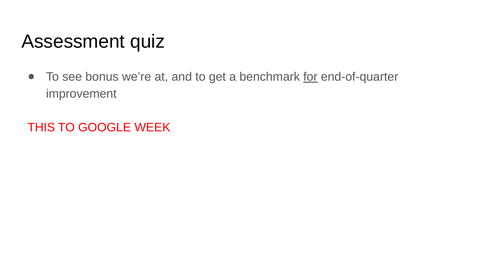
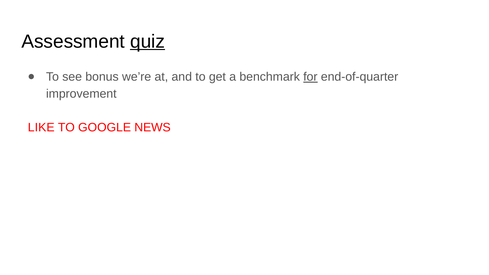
quiz underline: none -> present
THIS: THIS -> LIKE
WEEK: WEEK -> NEWS
